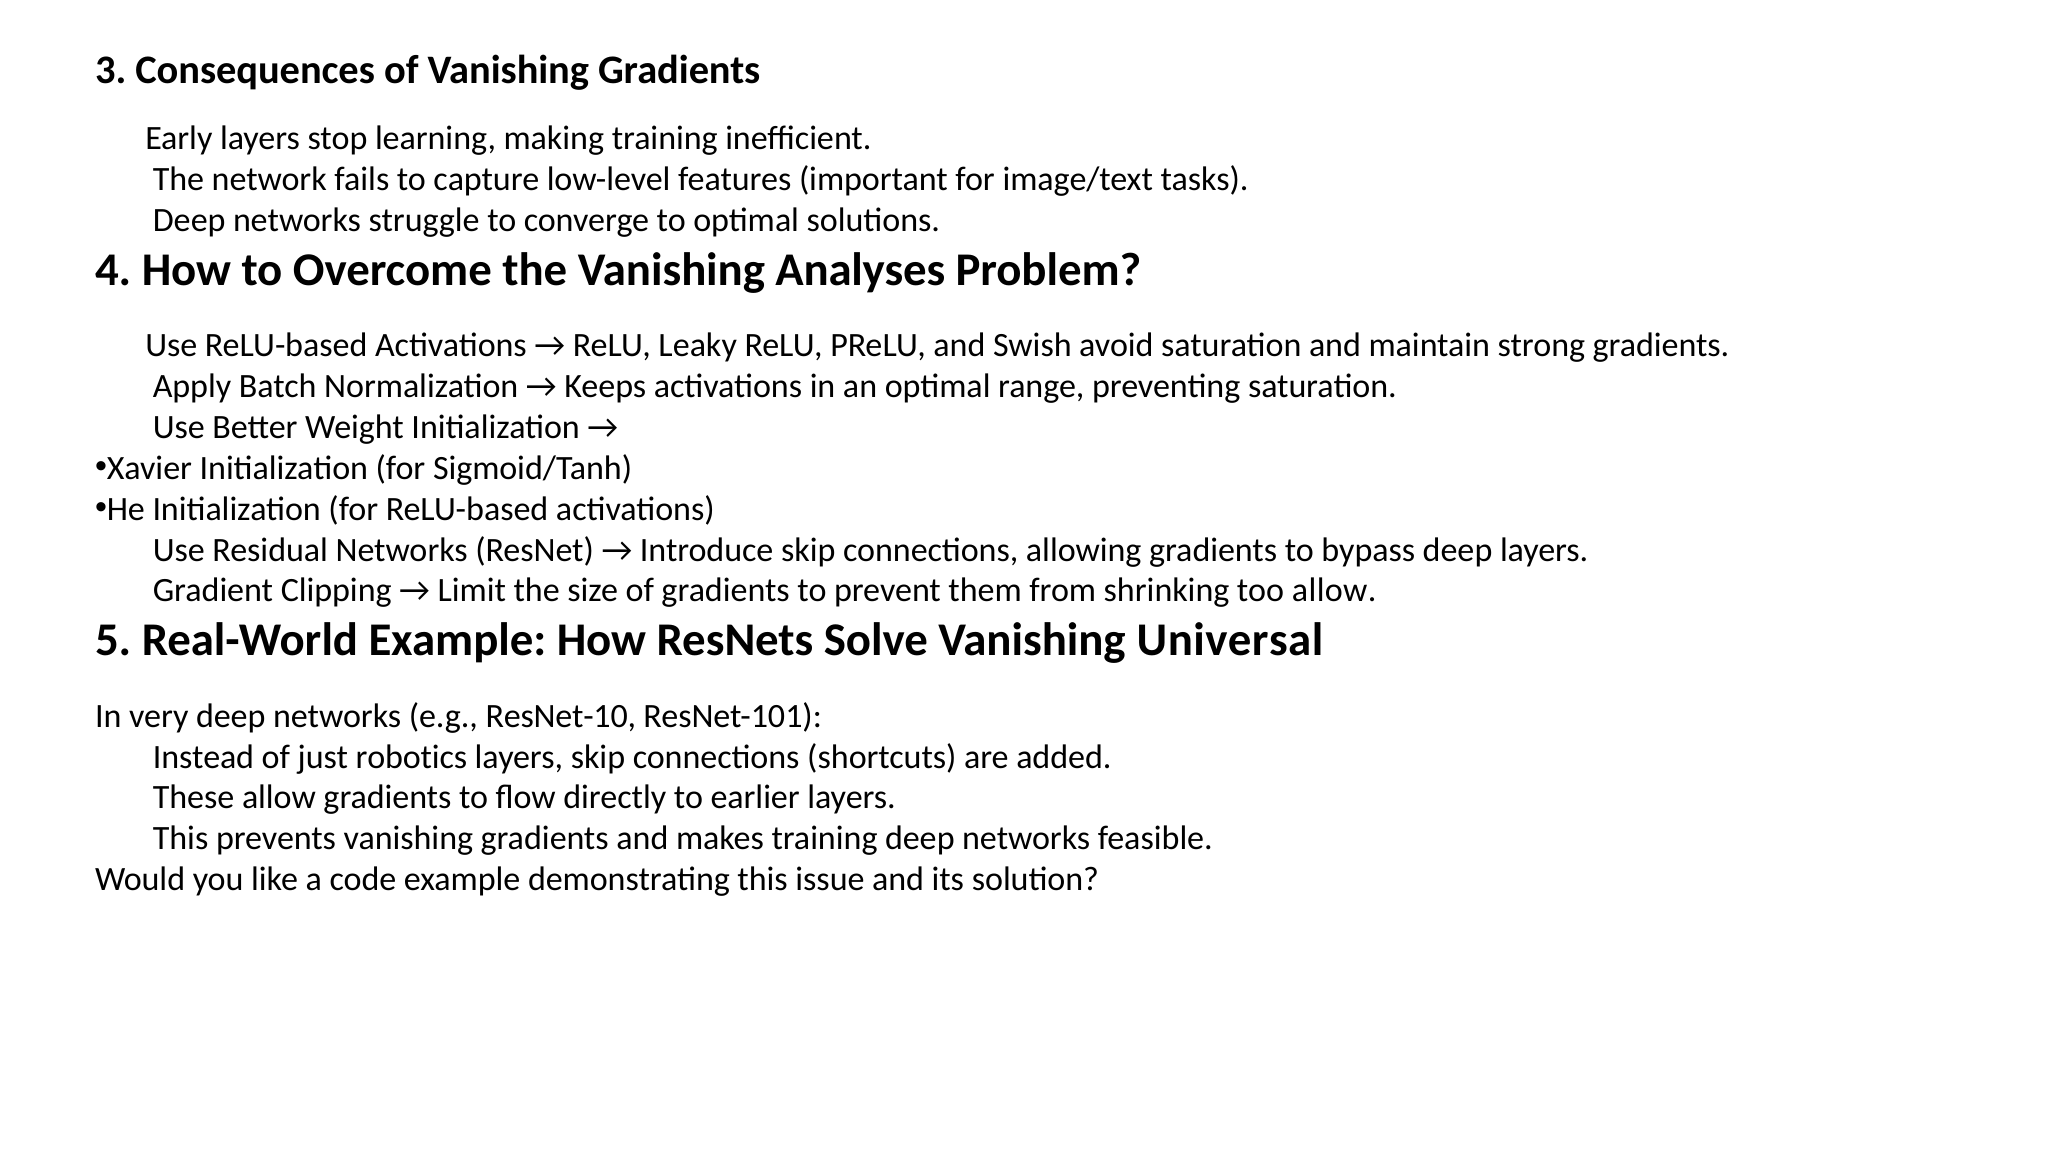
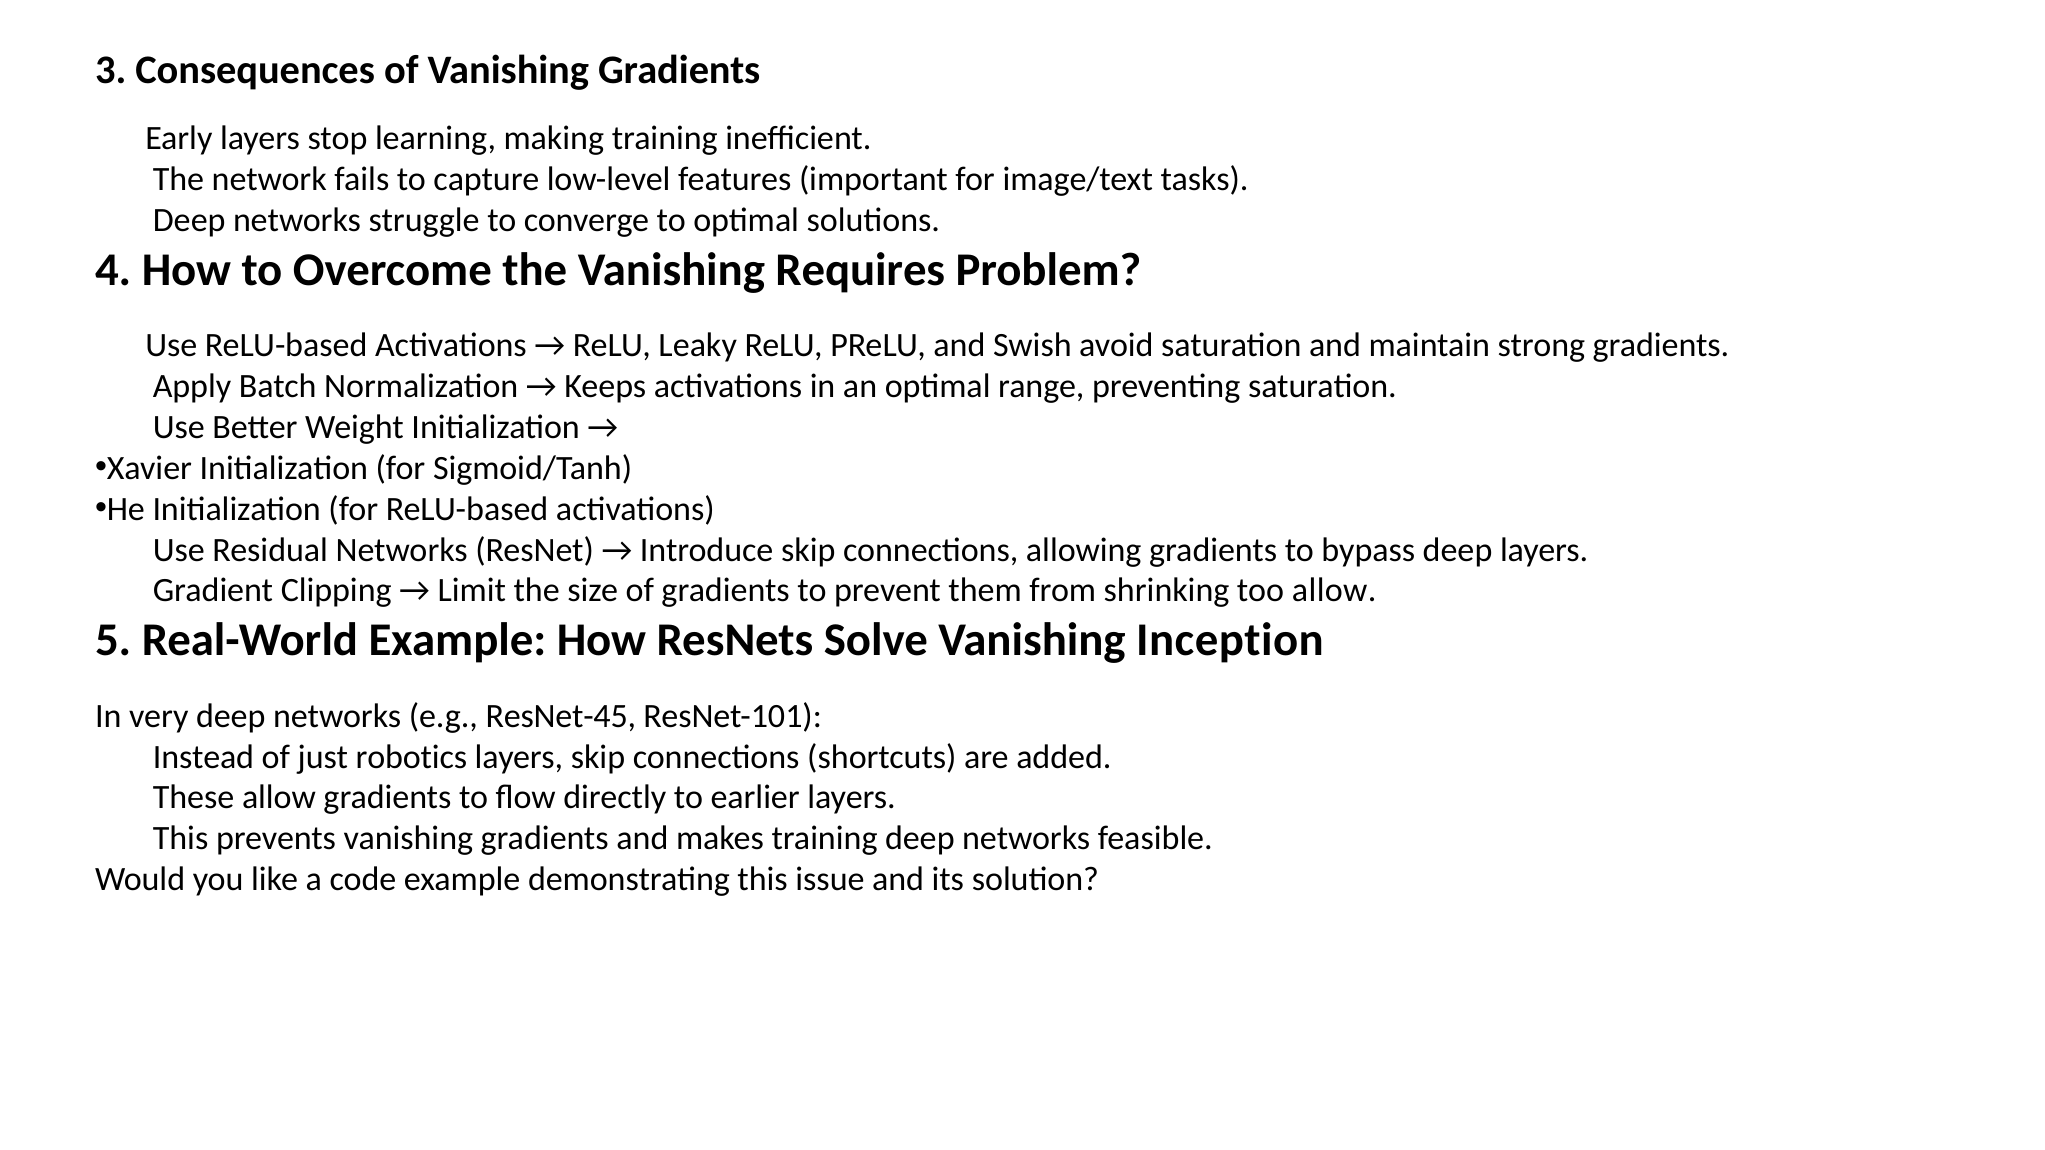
Analyses: Analyses -> Requires
Universal: Universal -> Inception
ResNet-10: ResNet-10 -> ResNet-45
